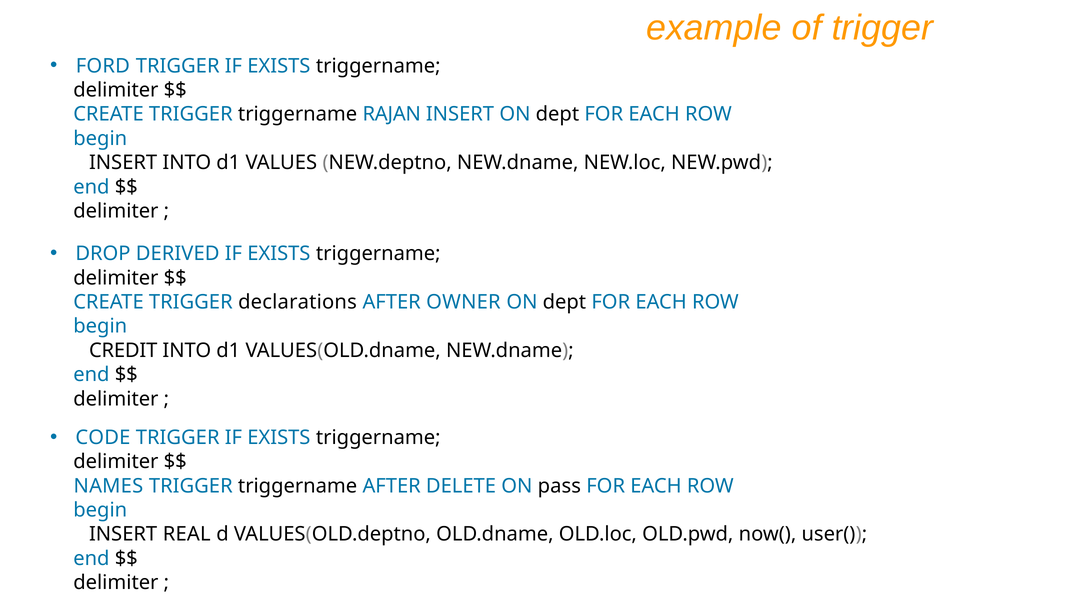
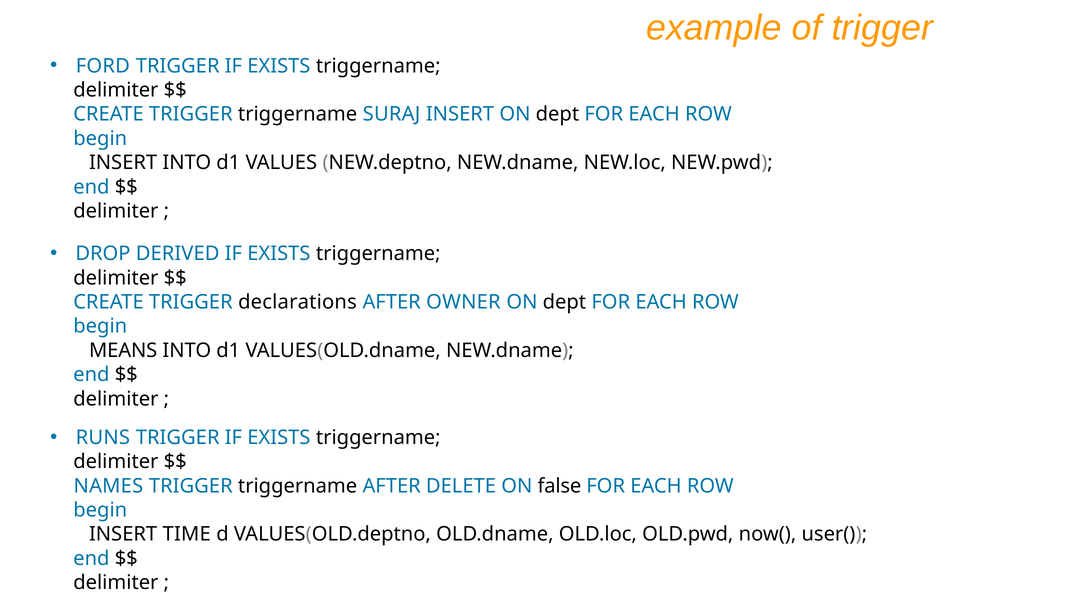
RAJAN: RAJAN -> SURAJ
CREDIT: CREDIT -> MEANS
CODE: CODE -> RUNS
pass: pass -> false
REAL: REAL -> TIME
